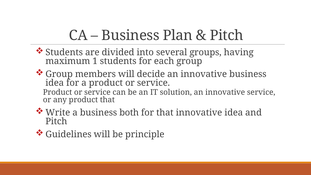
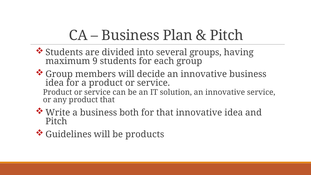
1: 1 -> 9
principle: principle -> products
